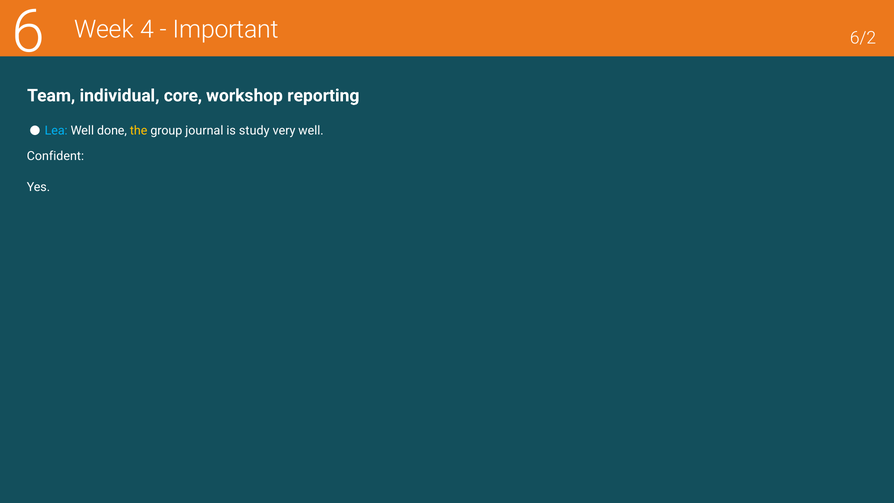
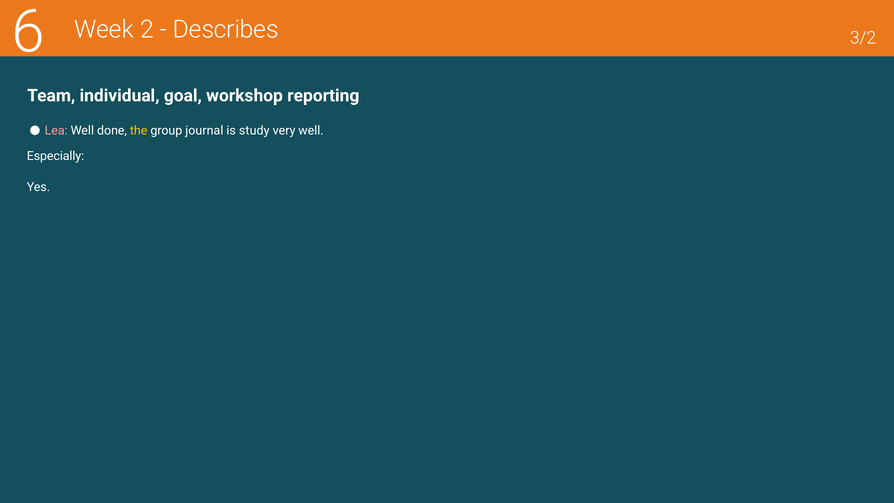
4: 4 -> 2
Important: Important -> Describes
6/2: 6/2 -> 3/2
core: core -> goal
Lea colour: light blue -> pink
Confident: Confident -> Especially
